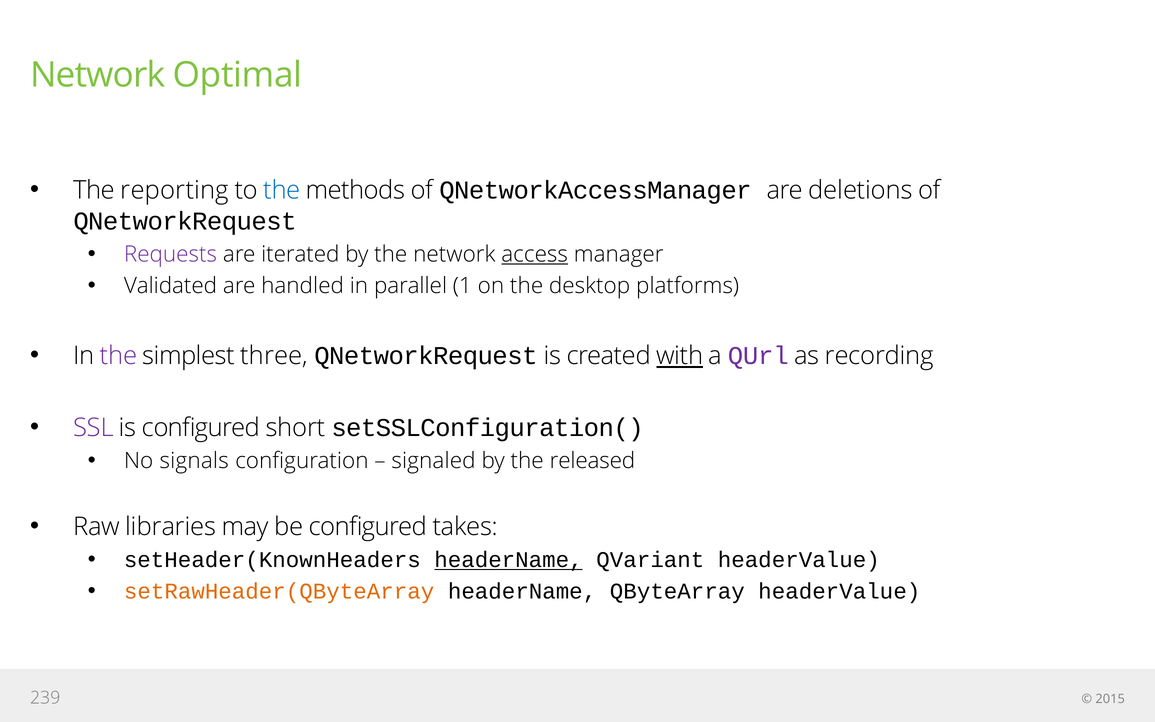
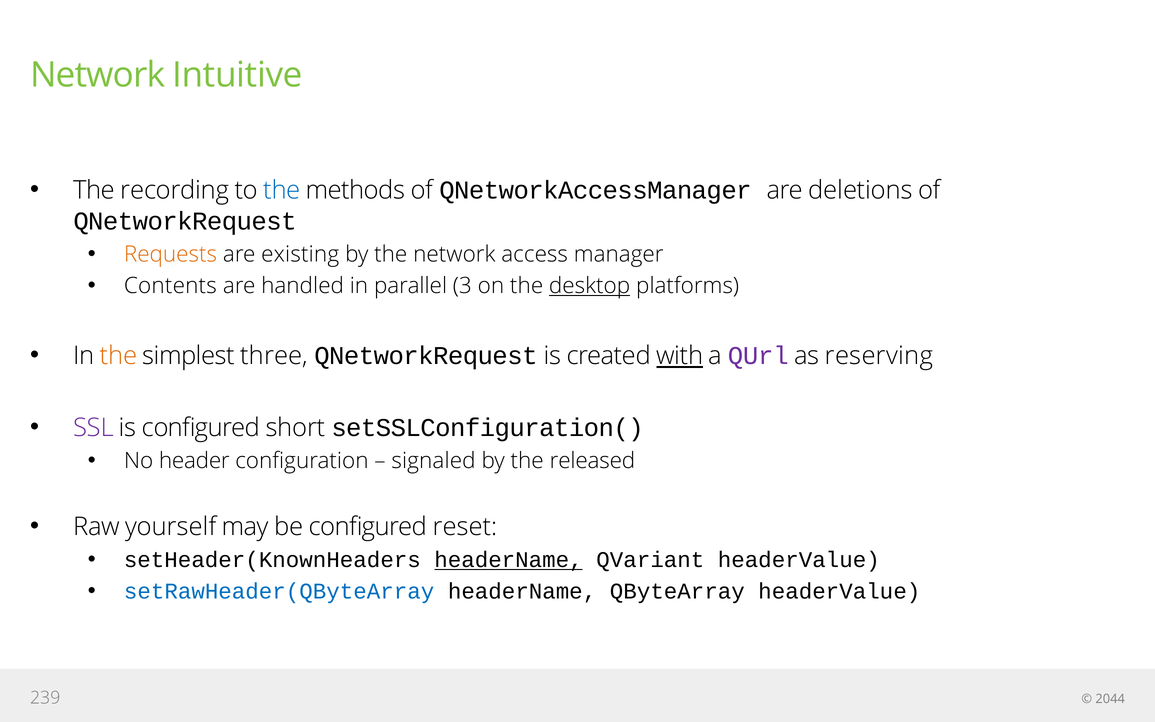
Optimal: Optimal -> Intuitive
reporting: reporting -> recording
Requests colour: purple -> orange
iterated: iterated -> existing
access underline: present -> none
Validated: Validated -> Contents
1: 1 -> 3
desktop underline: none -> present
the at (118, 356) colour: purple -> orange
recording: recording -> reserving
signals: signals -> header
libraries: libraries -> yourself
takes: takes -> reset
setRawHeader(QByteArray colour: orange -> blue
2015: 2015 -> 2044
